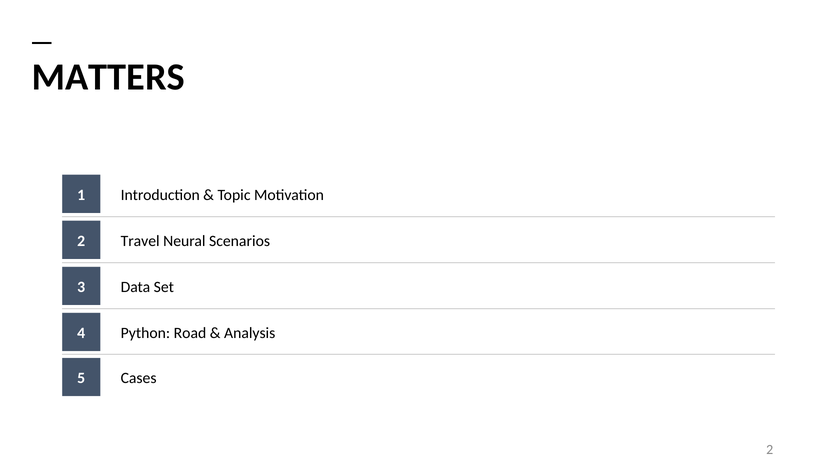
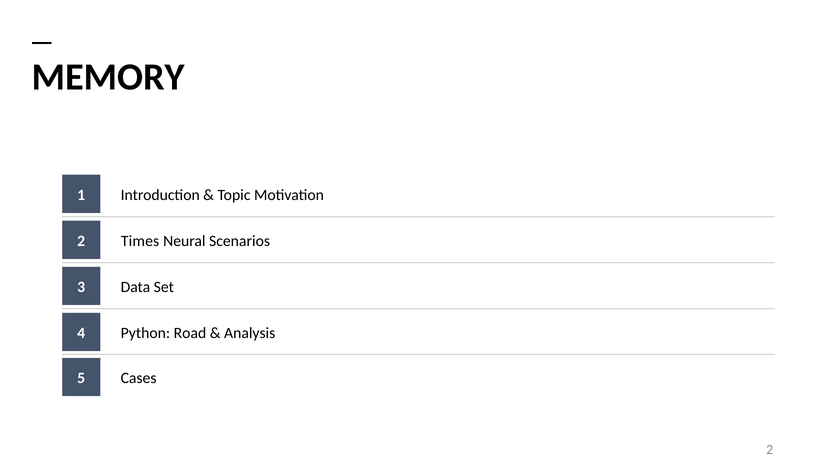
MATTERS: MATTERS -> MEMORY
Travel: Travel -> Times
